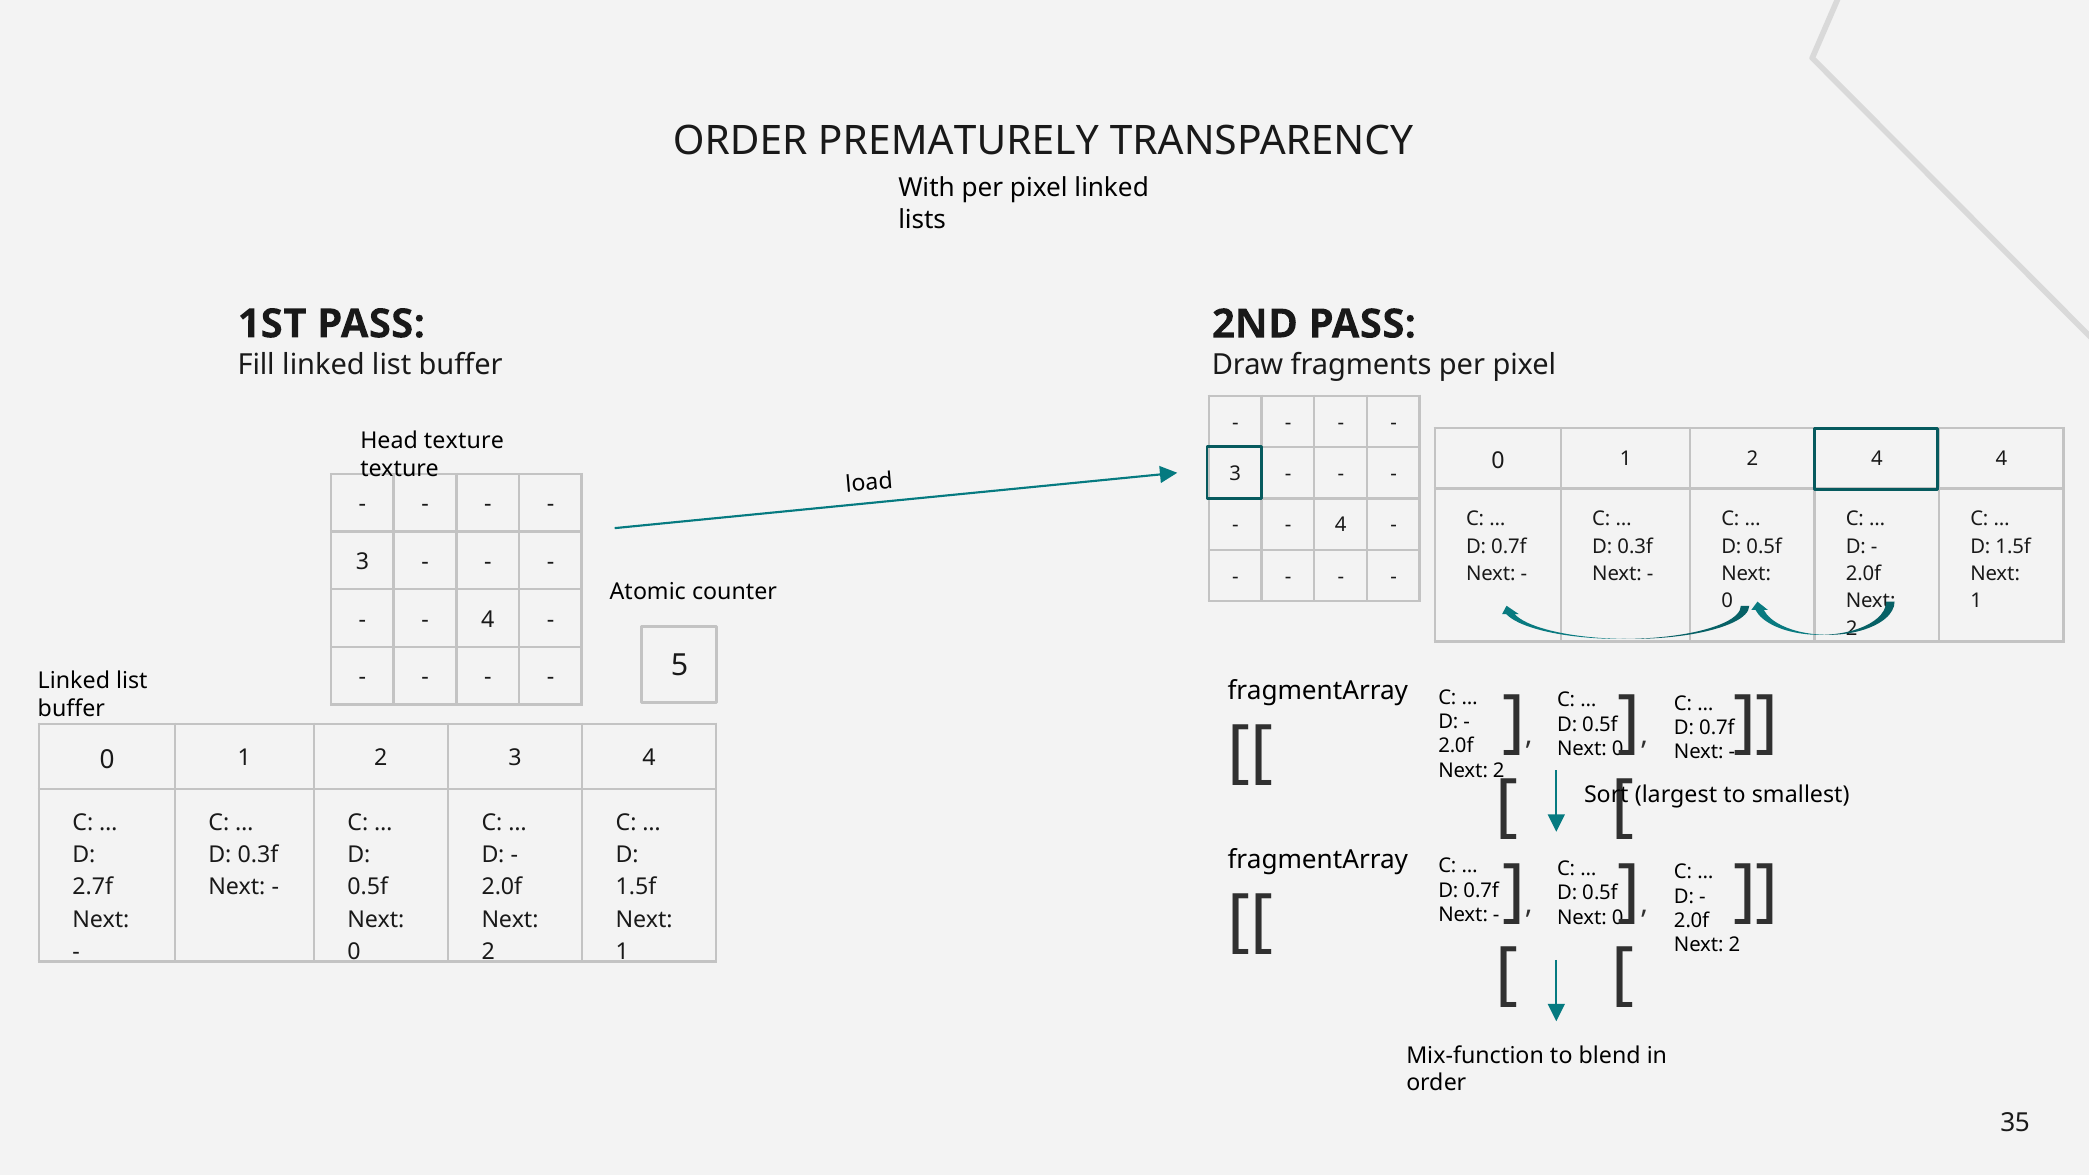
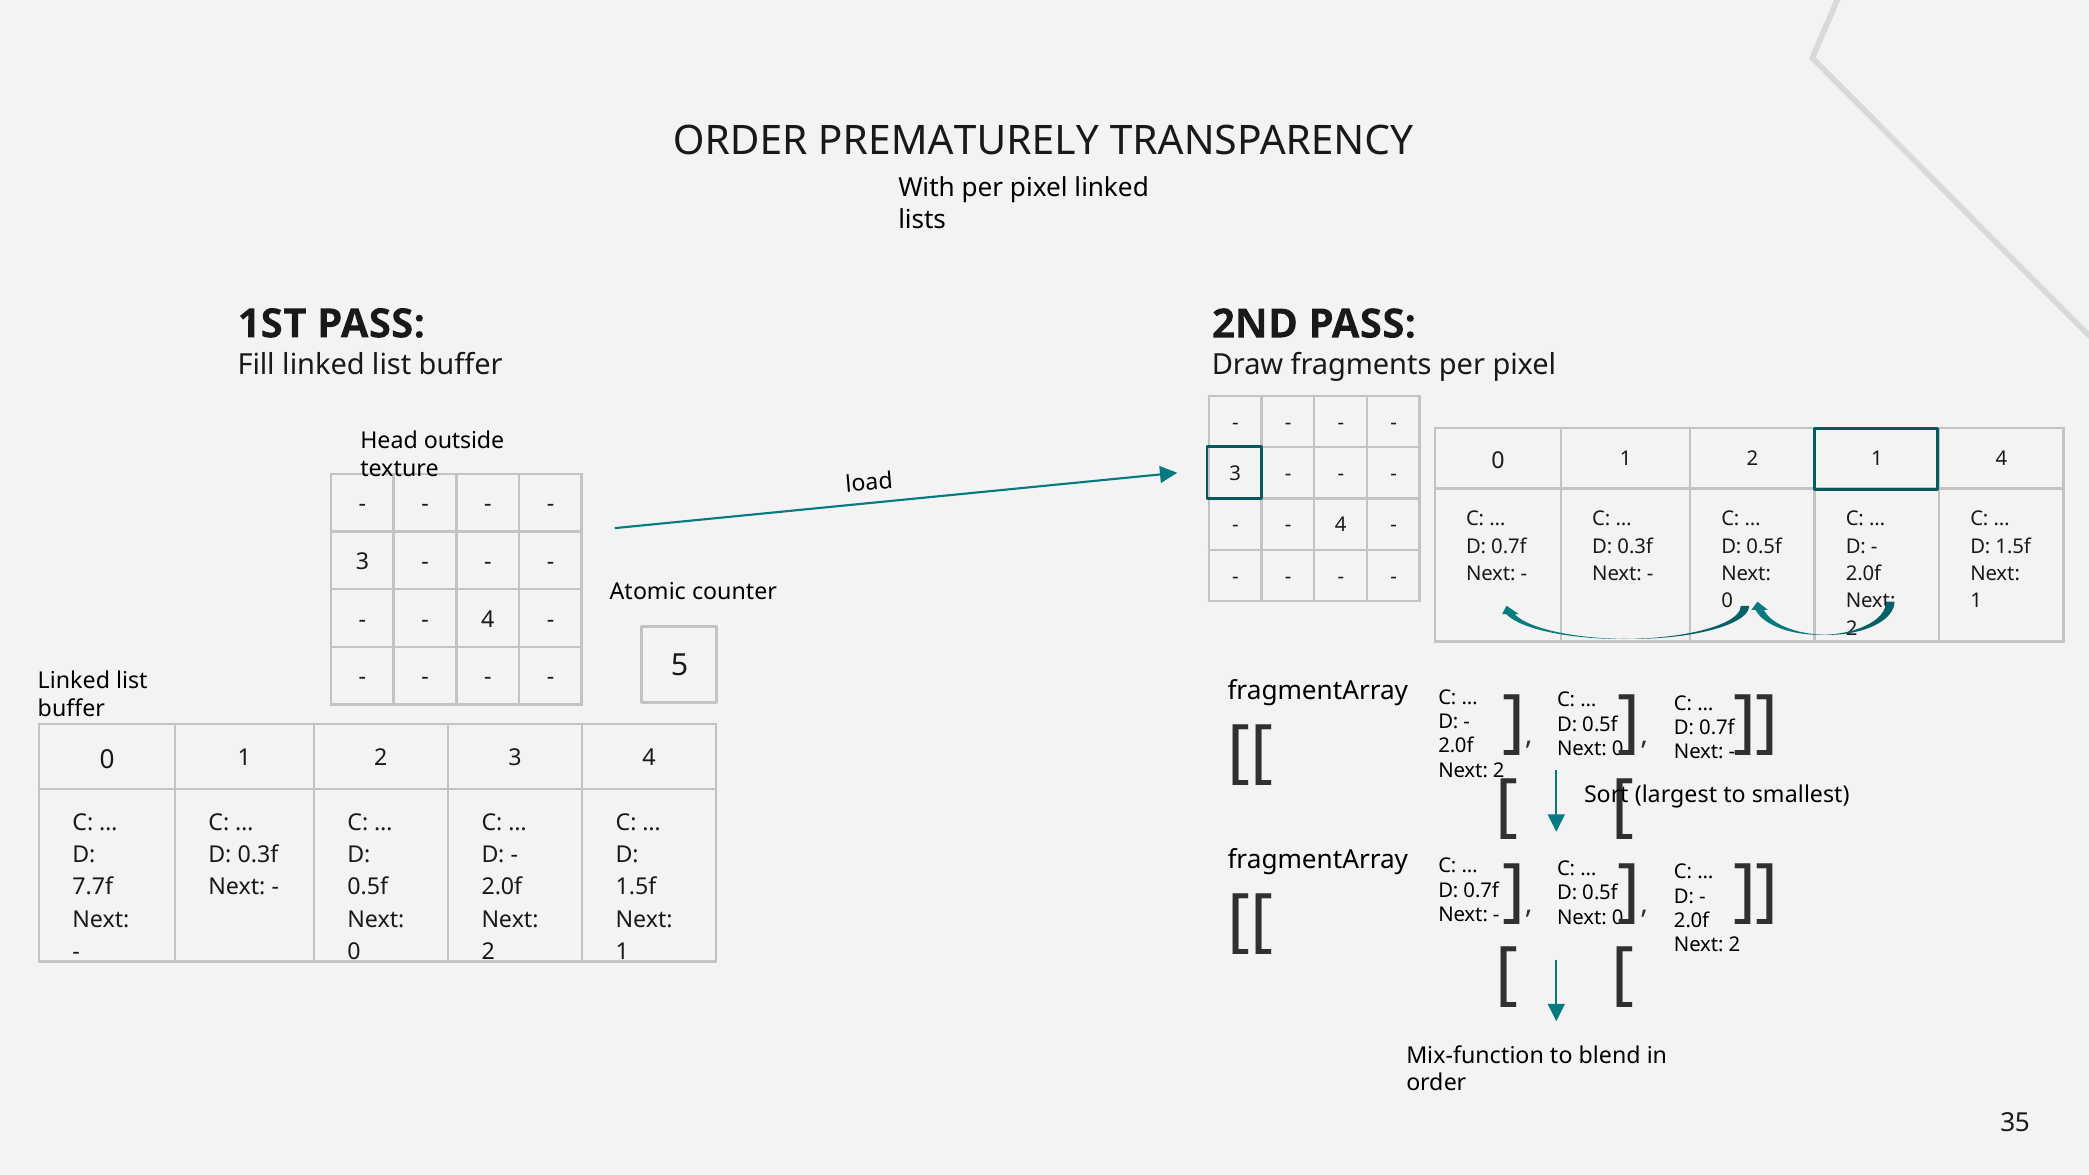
Head texture: texture -> outside
2 4: 4 -> 1
2.7f: 2.7f -> 7.7f
